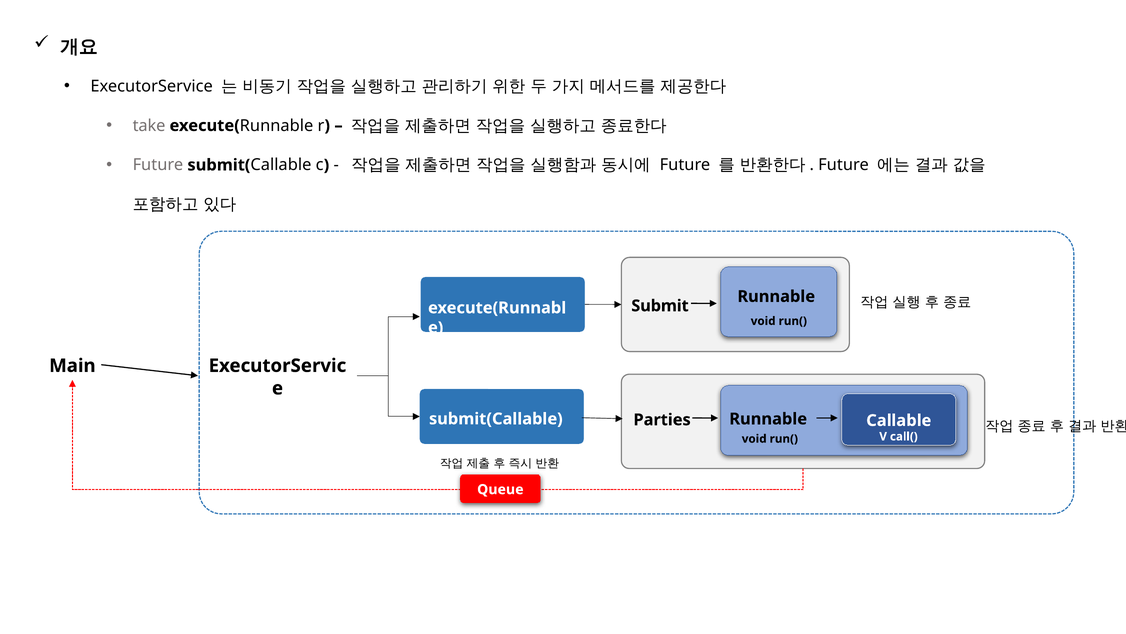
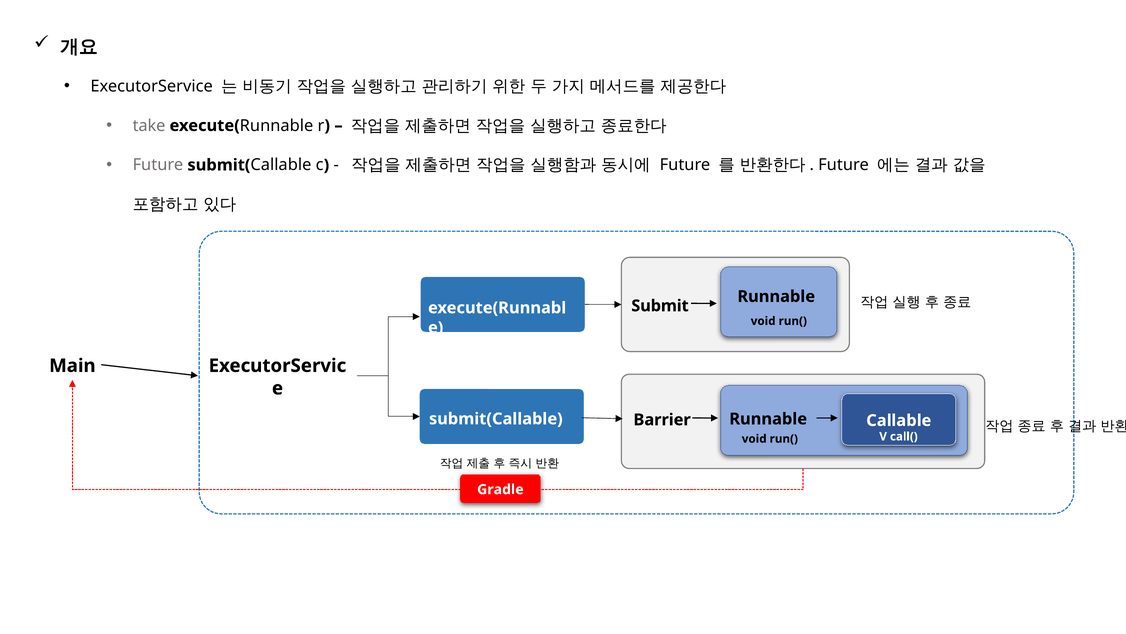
Parties: Parties -> Barrier
Queue: Queue -> Gradle
